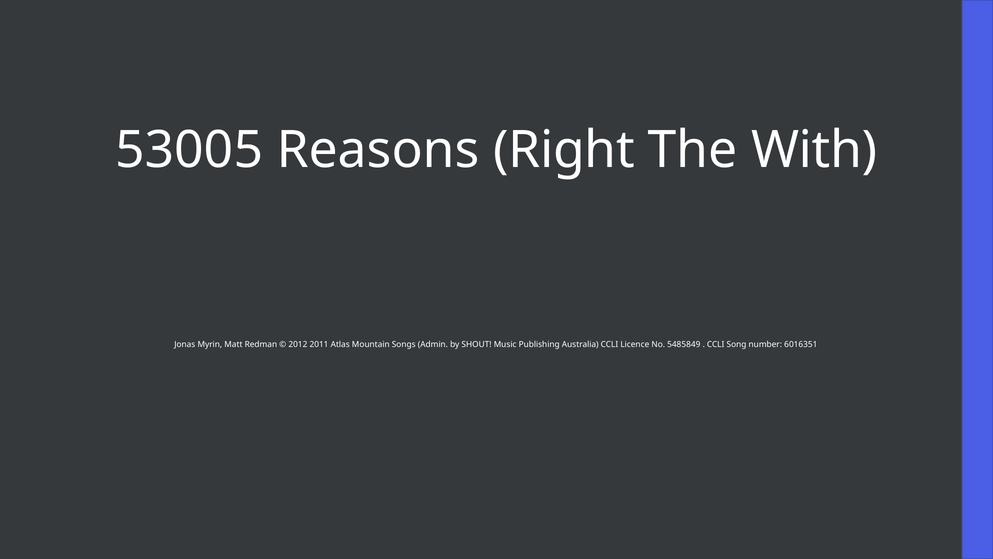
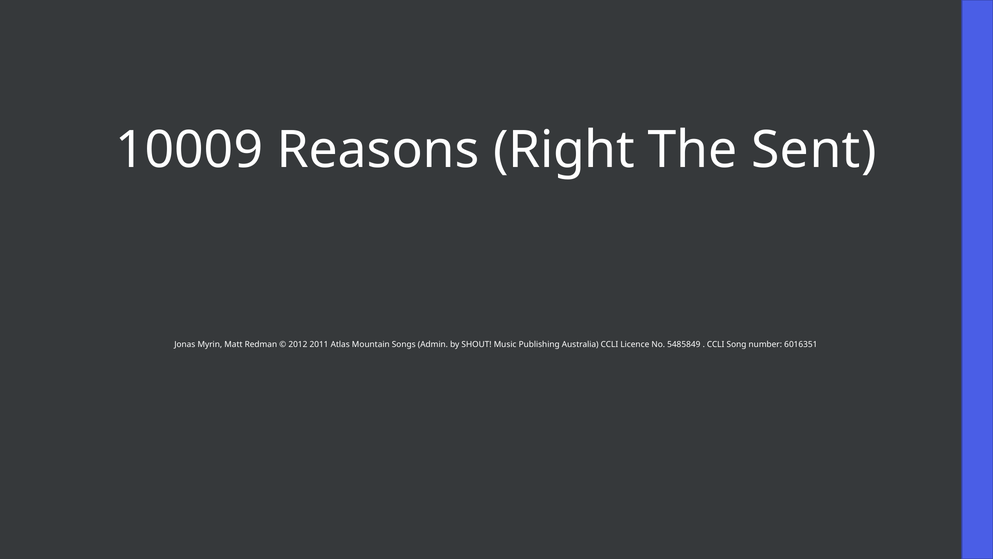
53005: 53005 -> 10009
With: With -> Sent
